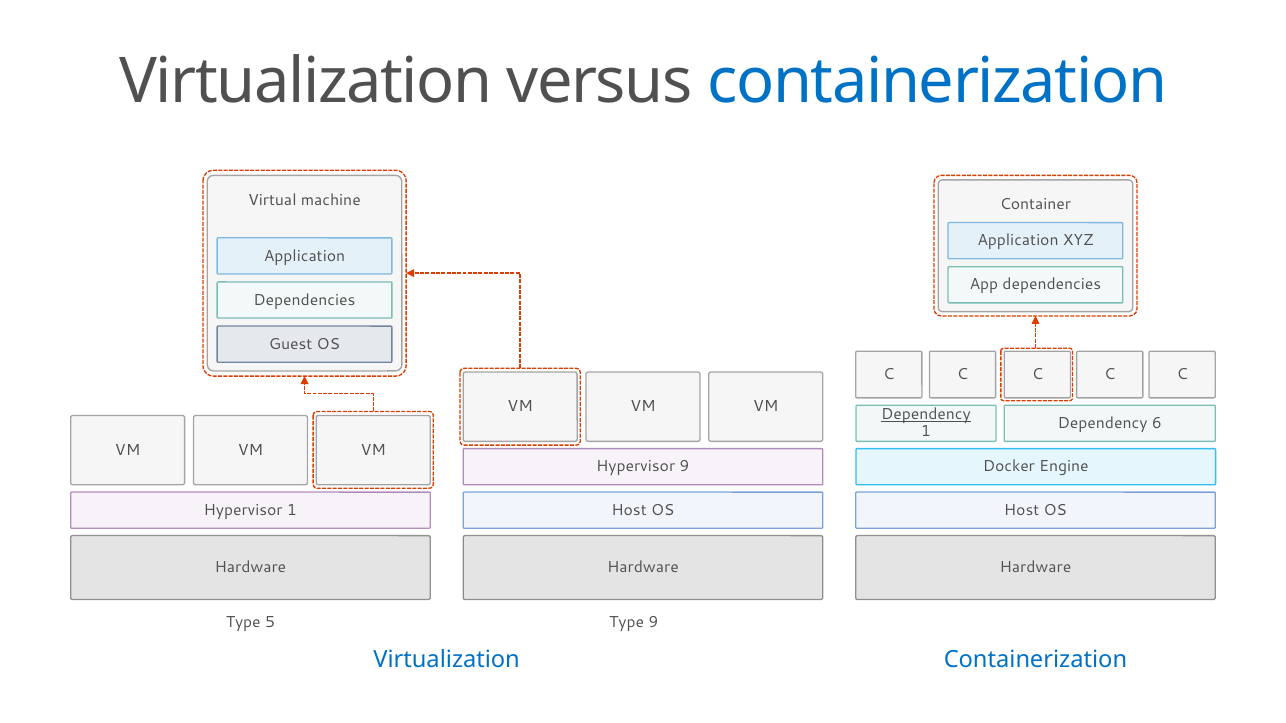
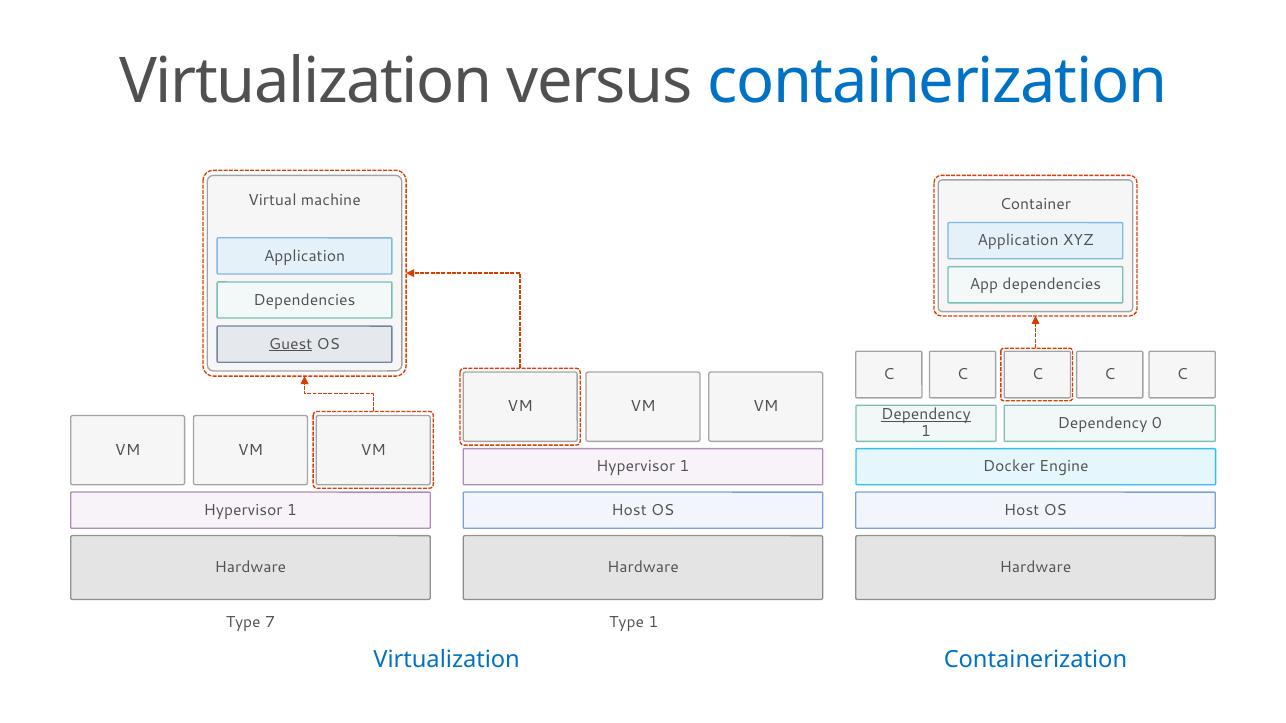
Guest underline: none -> present
6: 6 -> 0
9 at (684, 467): 9 -> 1
5: 5 -> 7
Type 9: 9 -> 1
